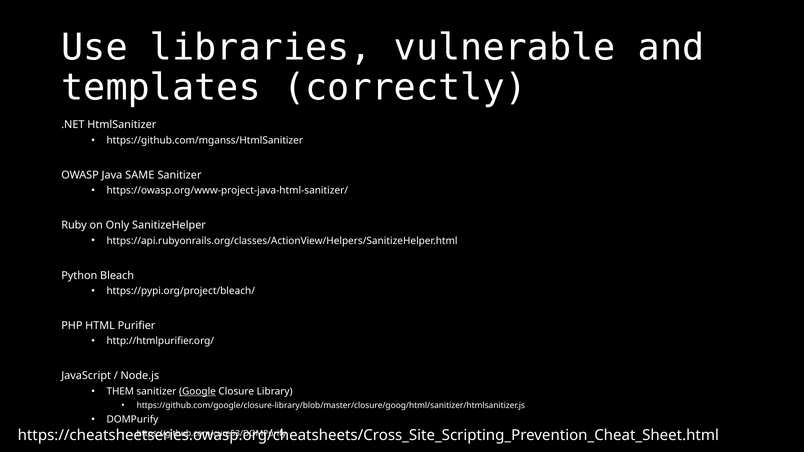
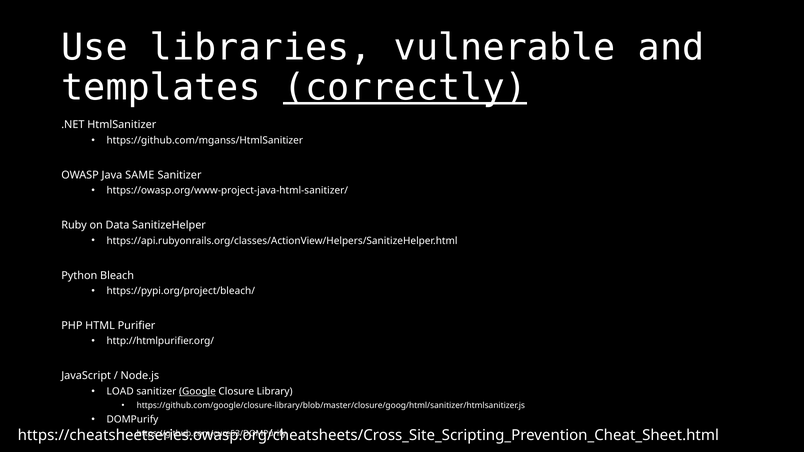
correctly underline: none -> present
Only: Only -> Data
THEM: THEM -> LOAD
